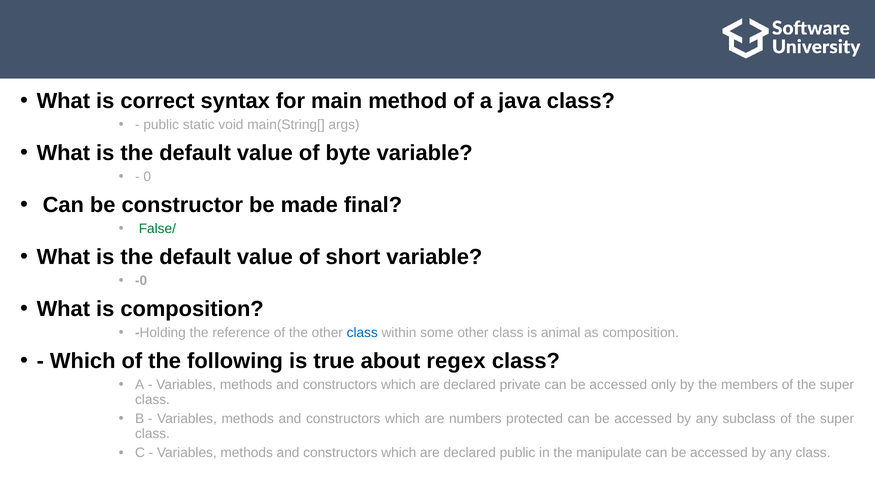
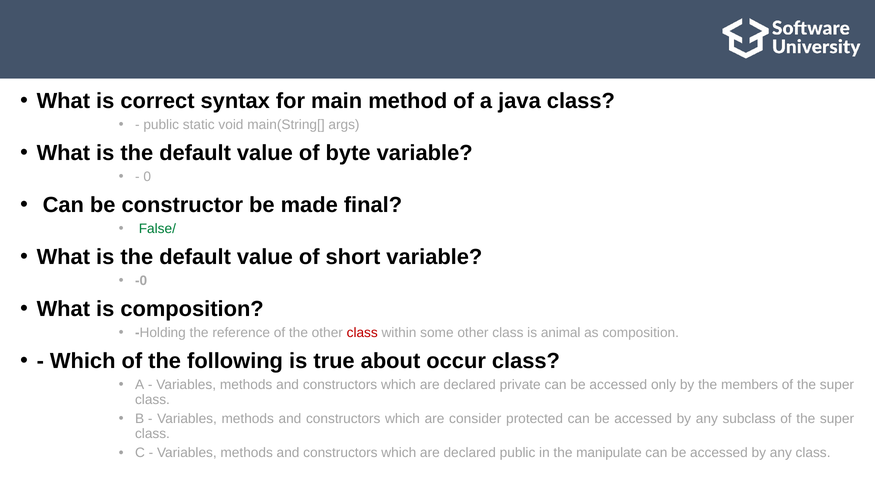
class at (362, 333) colour: blue -> red
regex: regex -> occur
numbers: numbers -> consider
